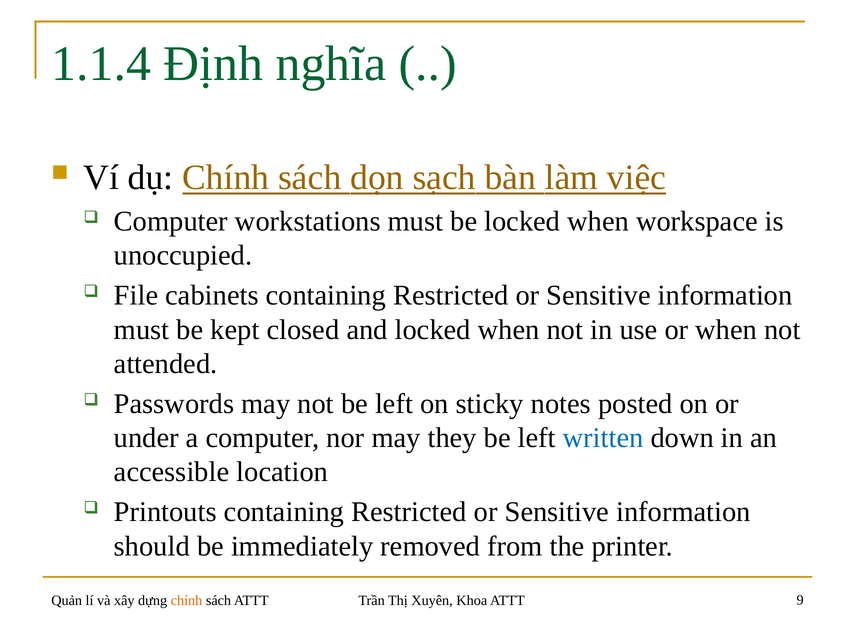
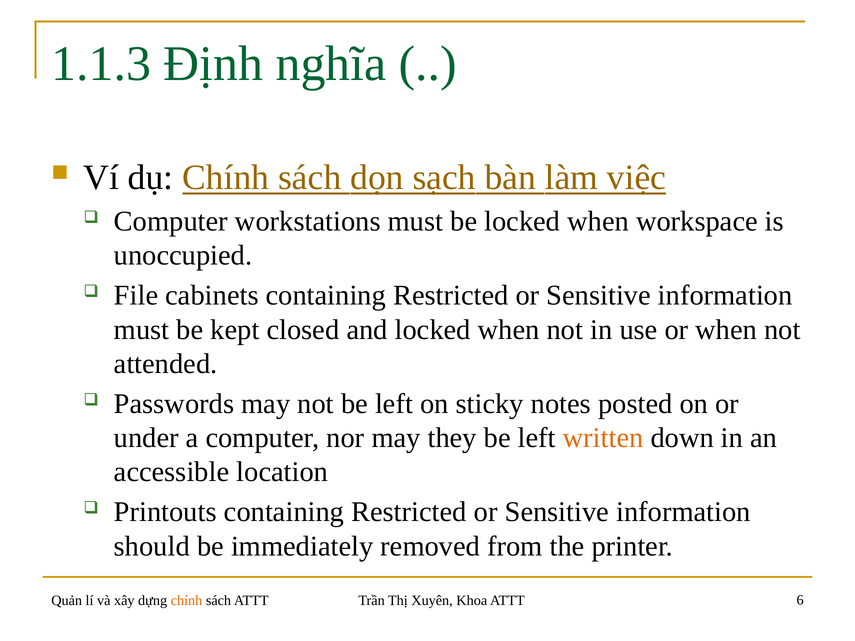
1.1.4: 1.1.4 -> 1.1.3
written colour: blue -> orange
9: 9 -> 6
